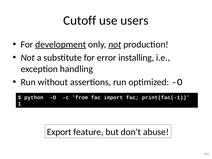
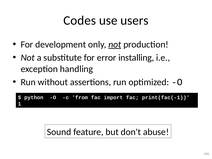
Cutoff: Cutoff -> Codes
development underline: present -> none
Export: Export -> Sound
